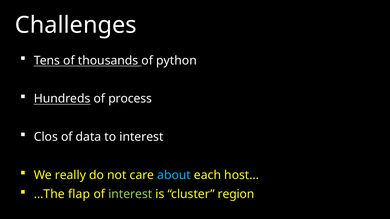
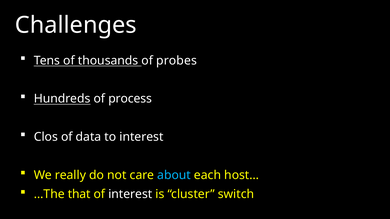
python: python -> probes
flap: flap -> that
interest at (130, 195) colour: light green -> white
region: region -> switch
